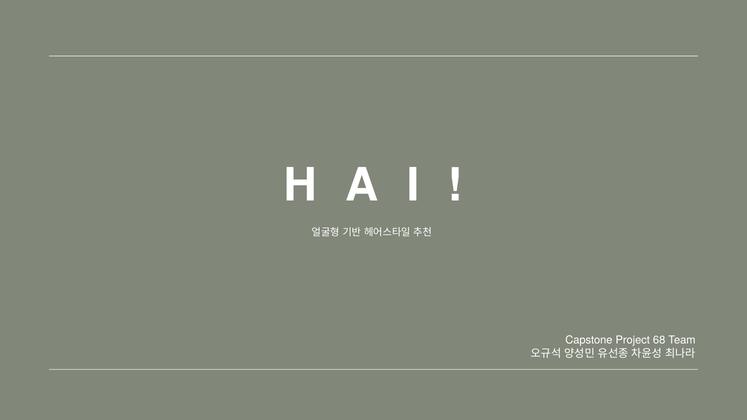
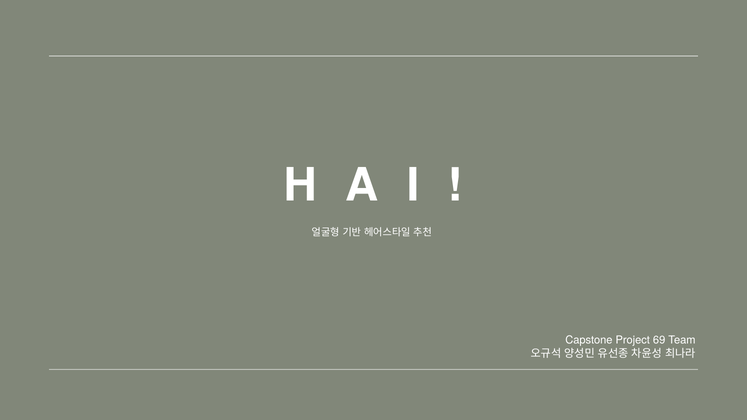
68: 68 -> 69
